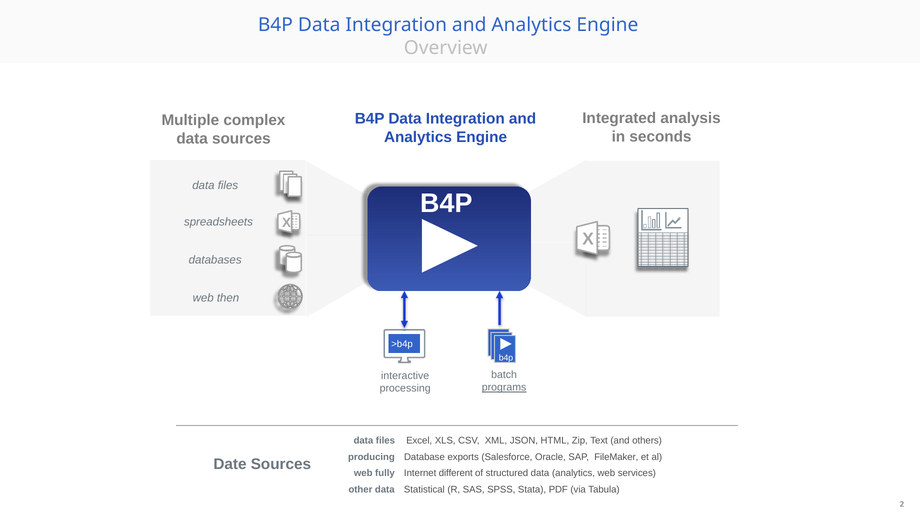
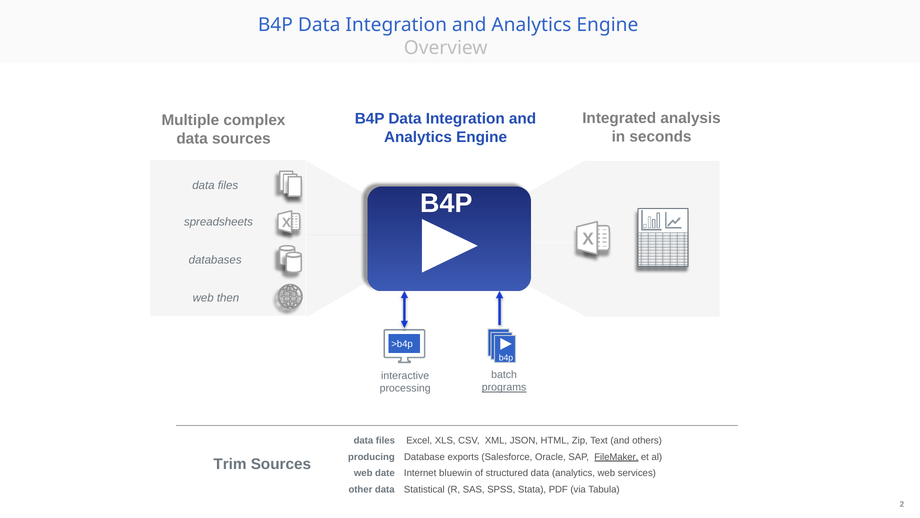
FileMaker underline: none -> present
Date: Date -> Trim
fully: fully -> date
different: different -> bluewin
